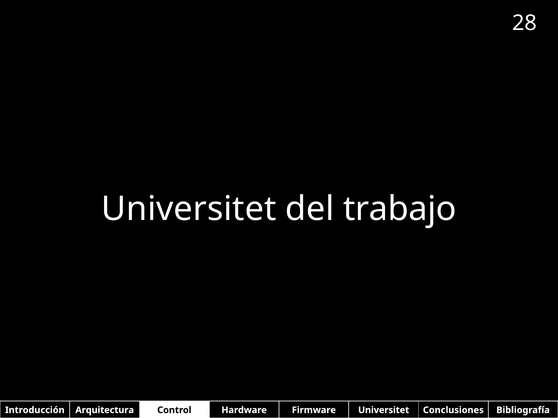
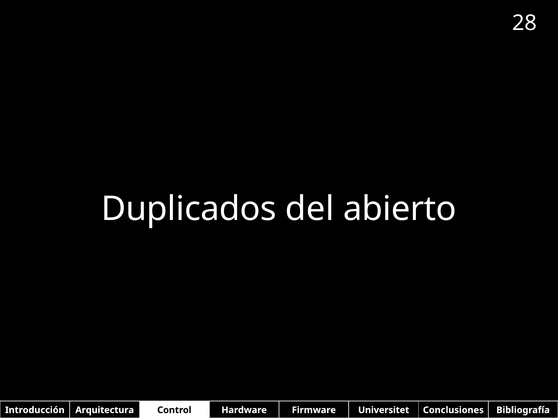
Universitet at (189, 209): Universitet -> Duplicados
trabajo: trabajo -> abierto
